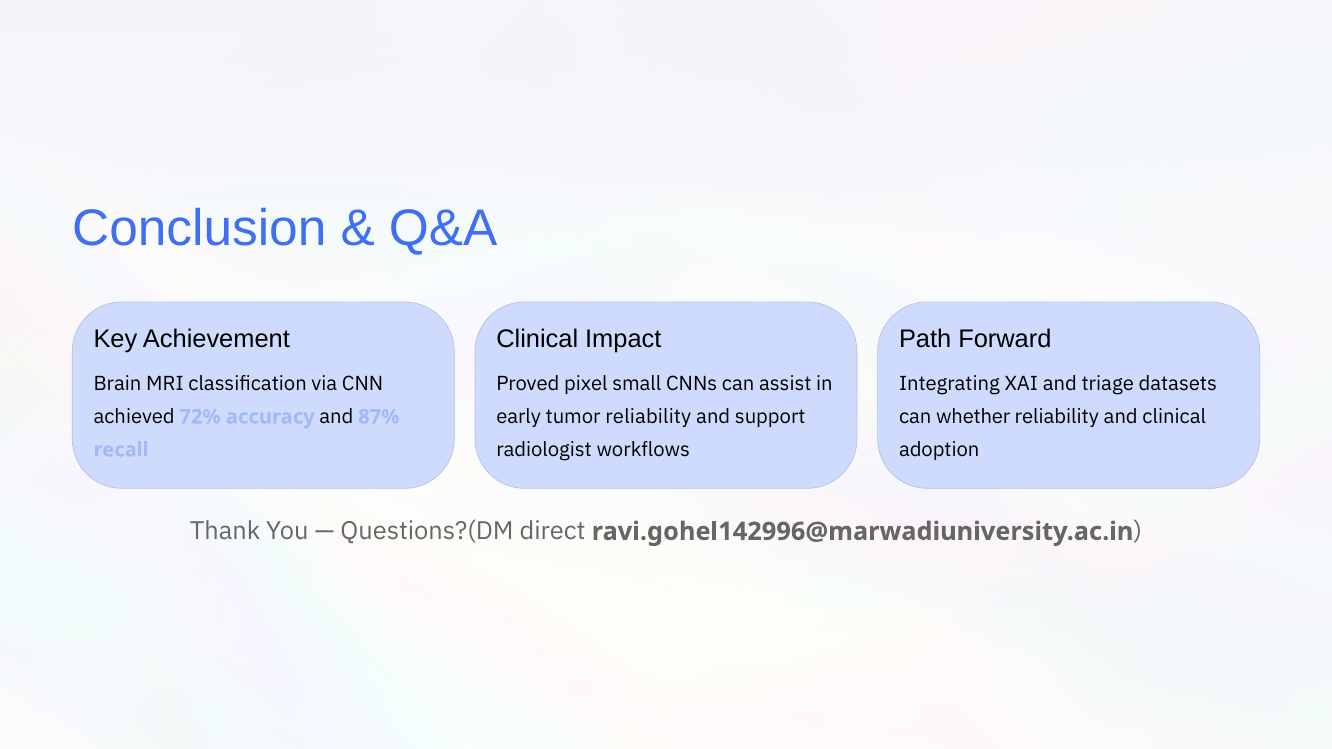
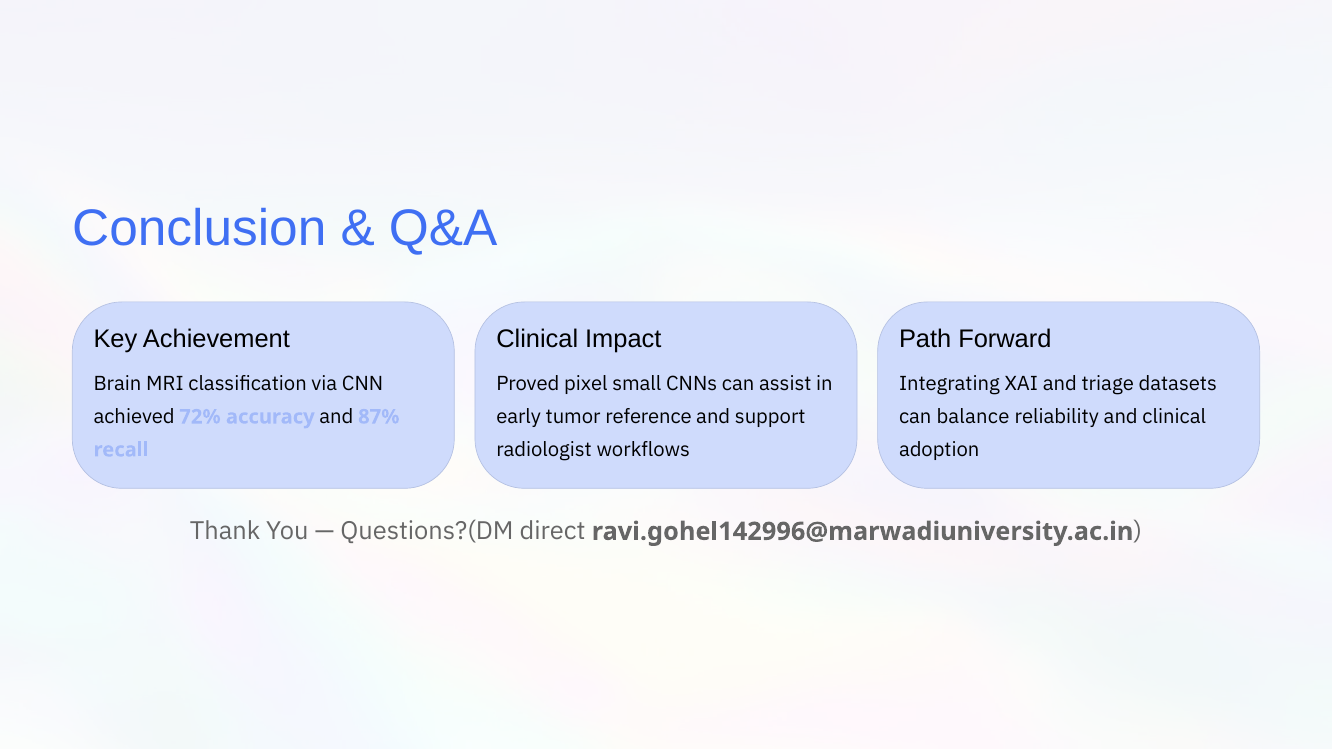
tumor reliability: reliability -> reference
whether: whether -> balance
